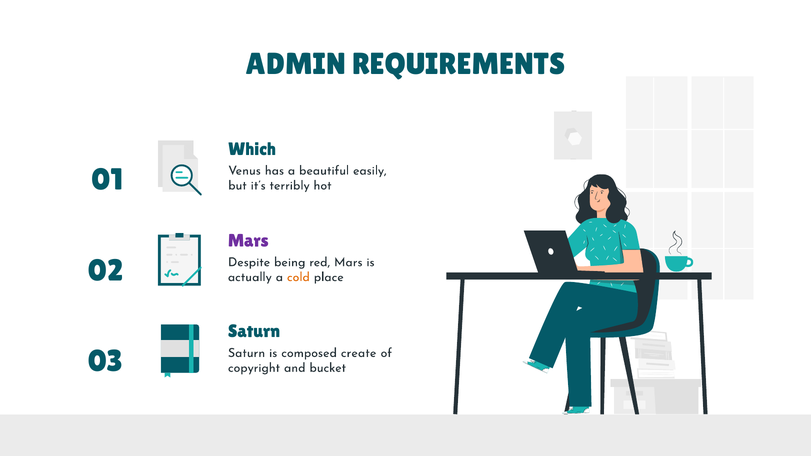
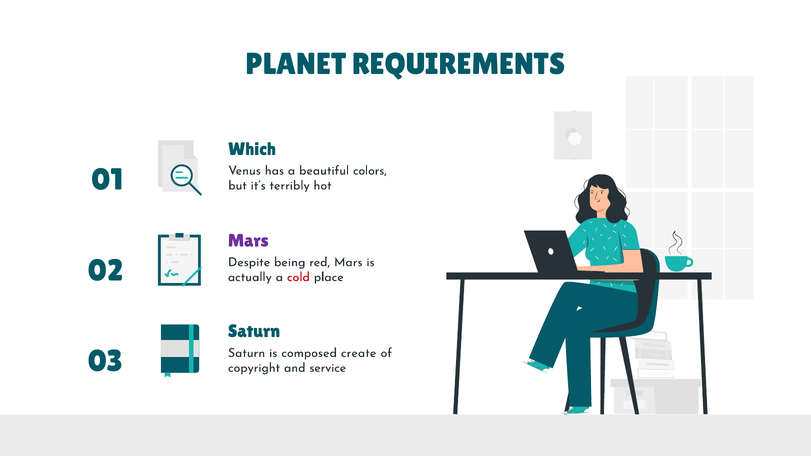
ADMIN: ADMIN -> PLANET
easily: easily -> colors
cold colour: orange -> red
bucket: bucket -> service
